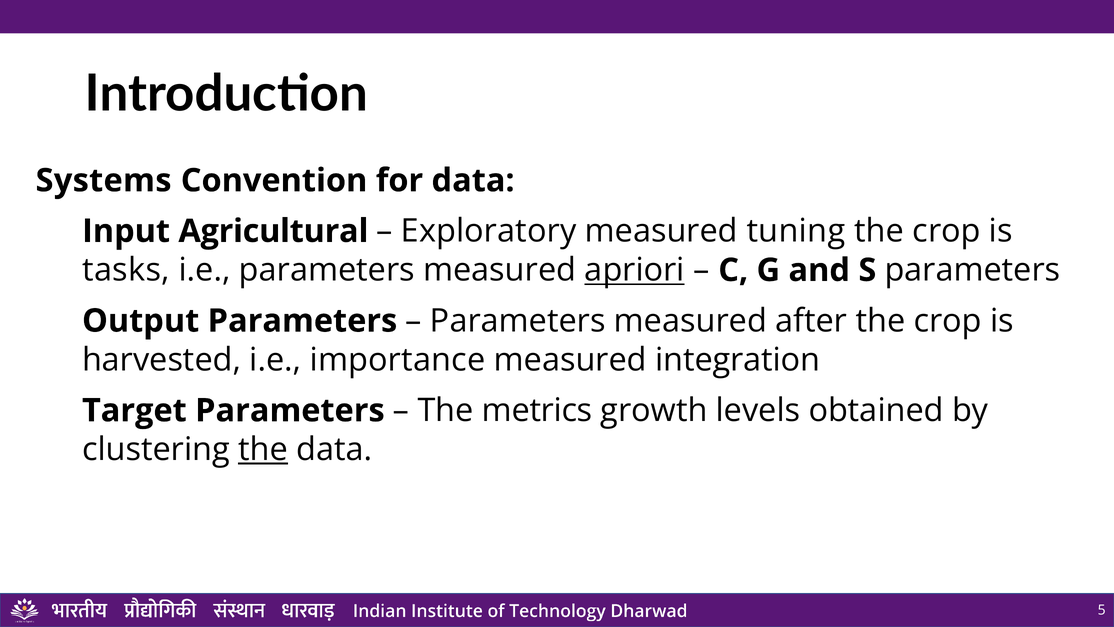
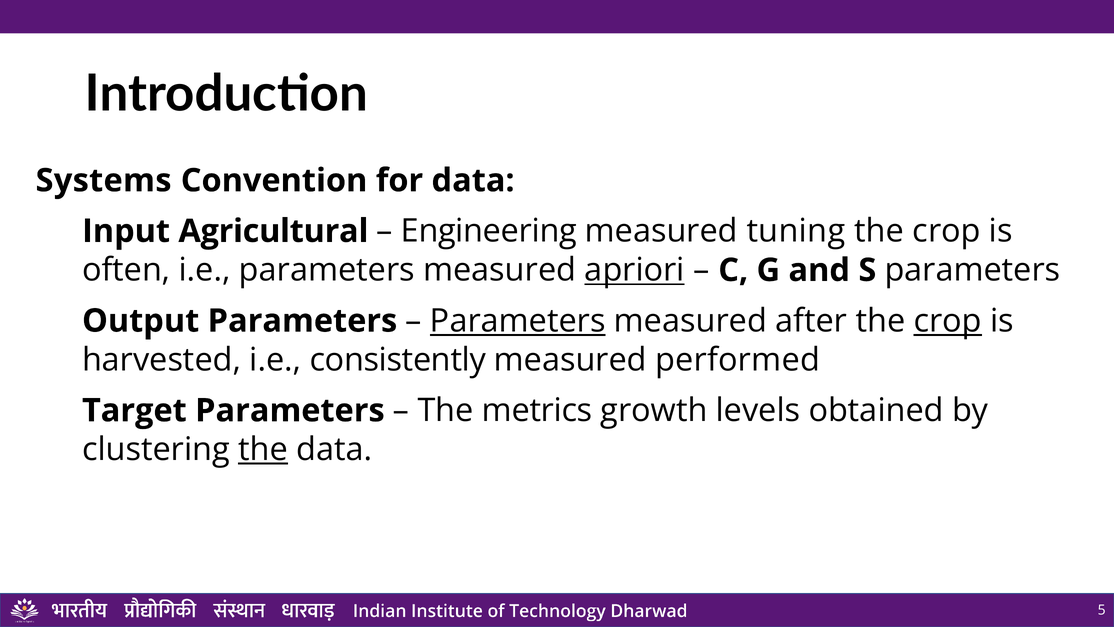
Exploratory: Exploratory -> Engineering
tasks: tasks -> often
Parameters at (518, 321) underline: none -> present
crop at (948, 321) underline: none -> present
importance: importance -> consistently
integration: integration -> performed
